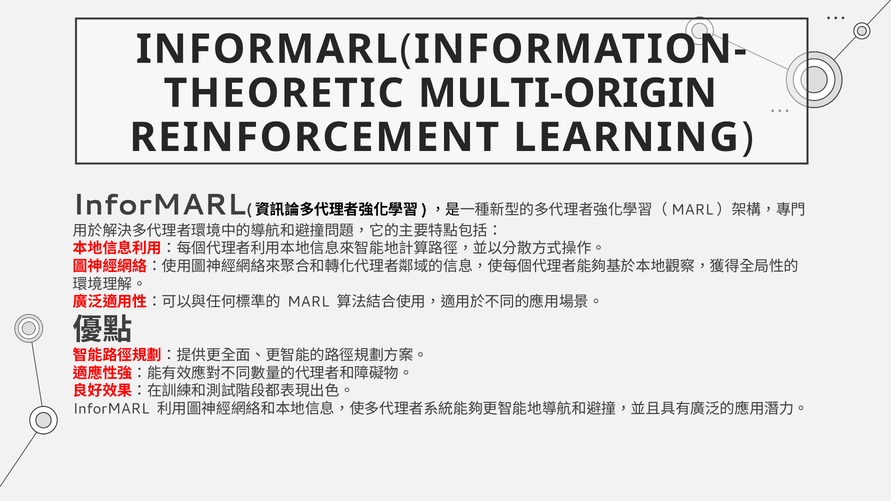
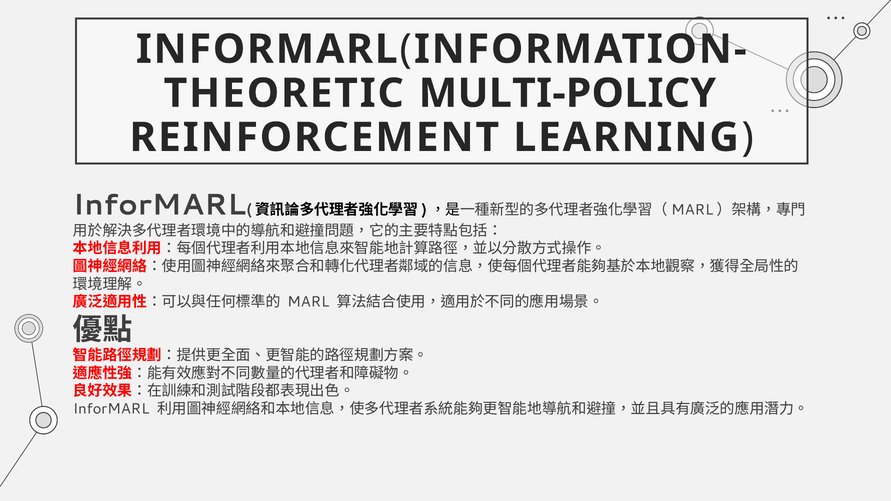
MULTI-ORIGIN: MULTI-ORIGIN -> MULTI-POLICY
